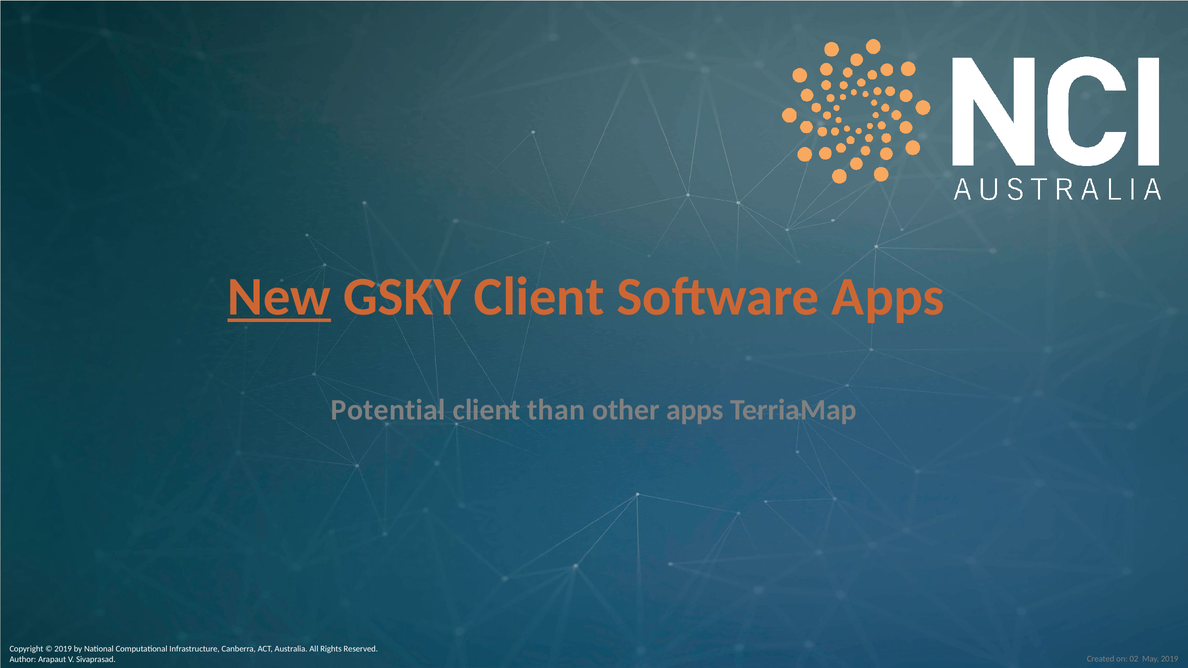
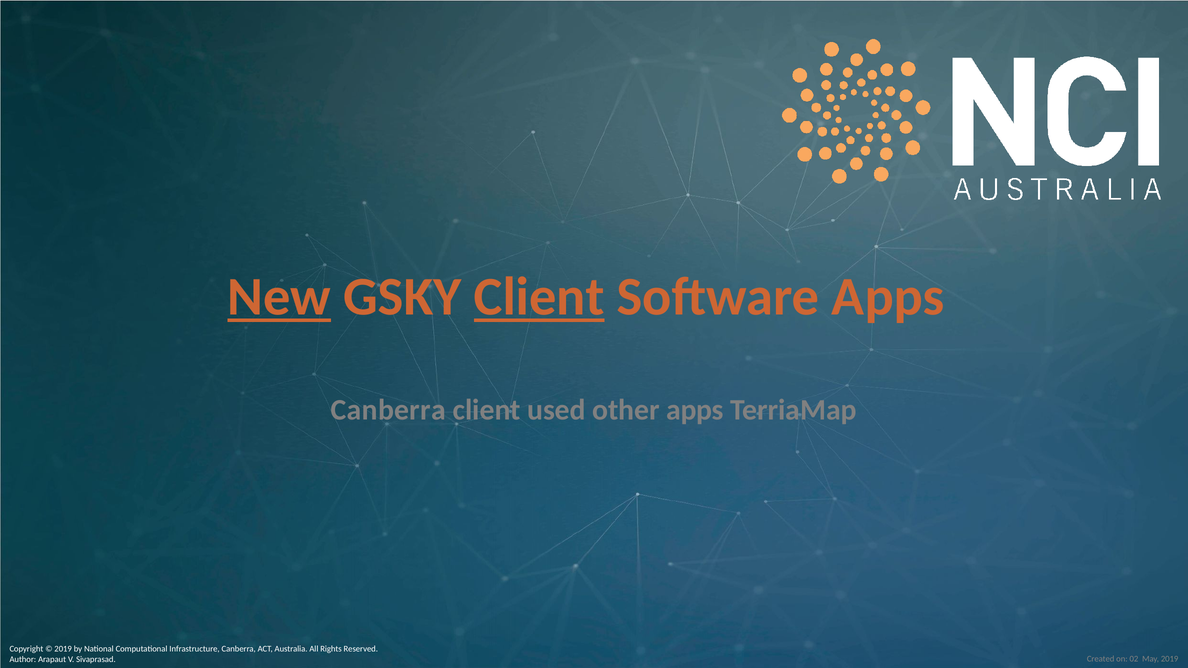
Client at (539, 297) underline: none -> present
Potential at (388, 410): Potential -> Canberra
than: than -> used
